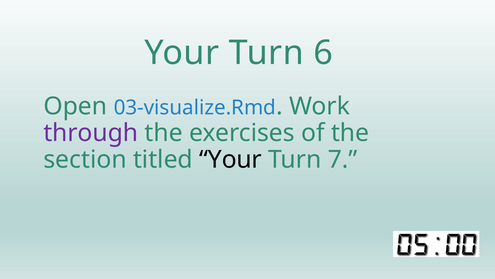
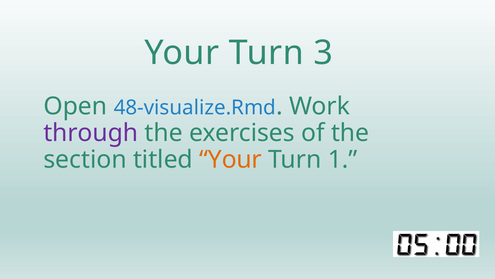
6: 6 -> 3
03-visualize.Rmd: 03-visualize.Rmd -> 48-visualize.Rmd
Your at (231, 159) colour: black -> orange
7: 7 -> 1
